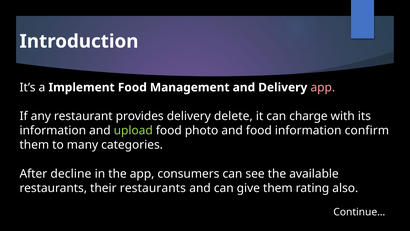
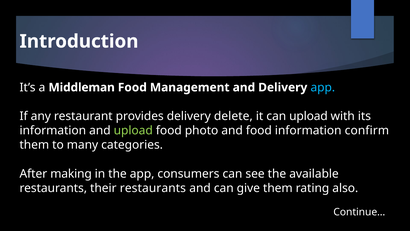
Implement: Implement -> Middleman
app at (323, 87) colour: pink -> light blue
can charge: charge -> upload
decline: decline -> making
